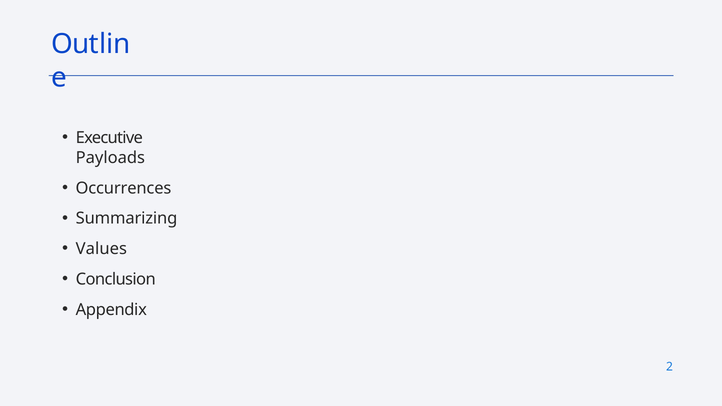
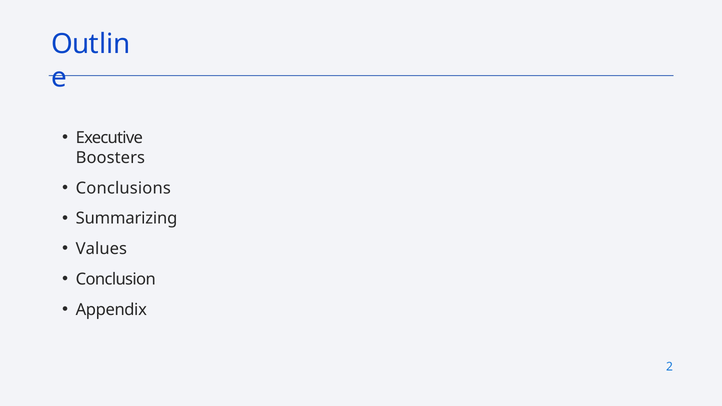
Payloads: Payloads -> Boosters
Occurrences: Occurrences -> Conclusions
